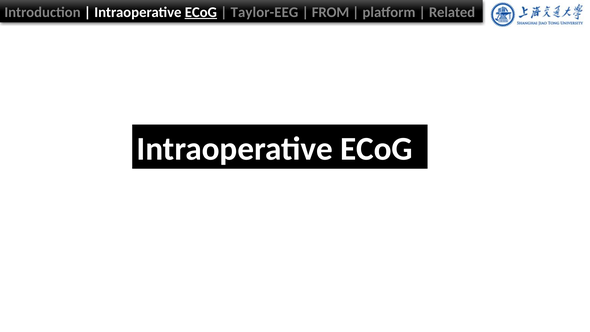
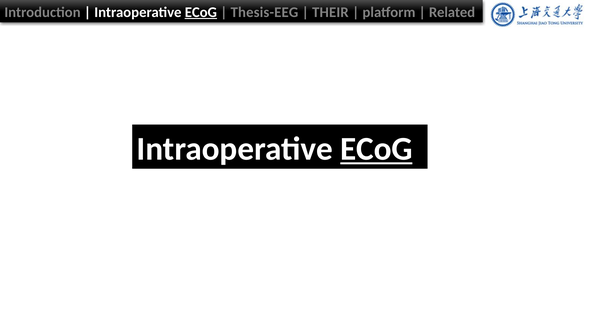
Taylor-EEG: Taylor-EEG -> Thesis-EEG
FROM: FROM -> THEIR
ECoG at (376, 149) underline: none -> present
